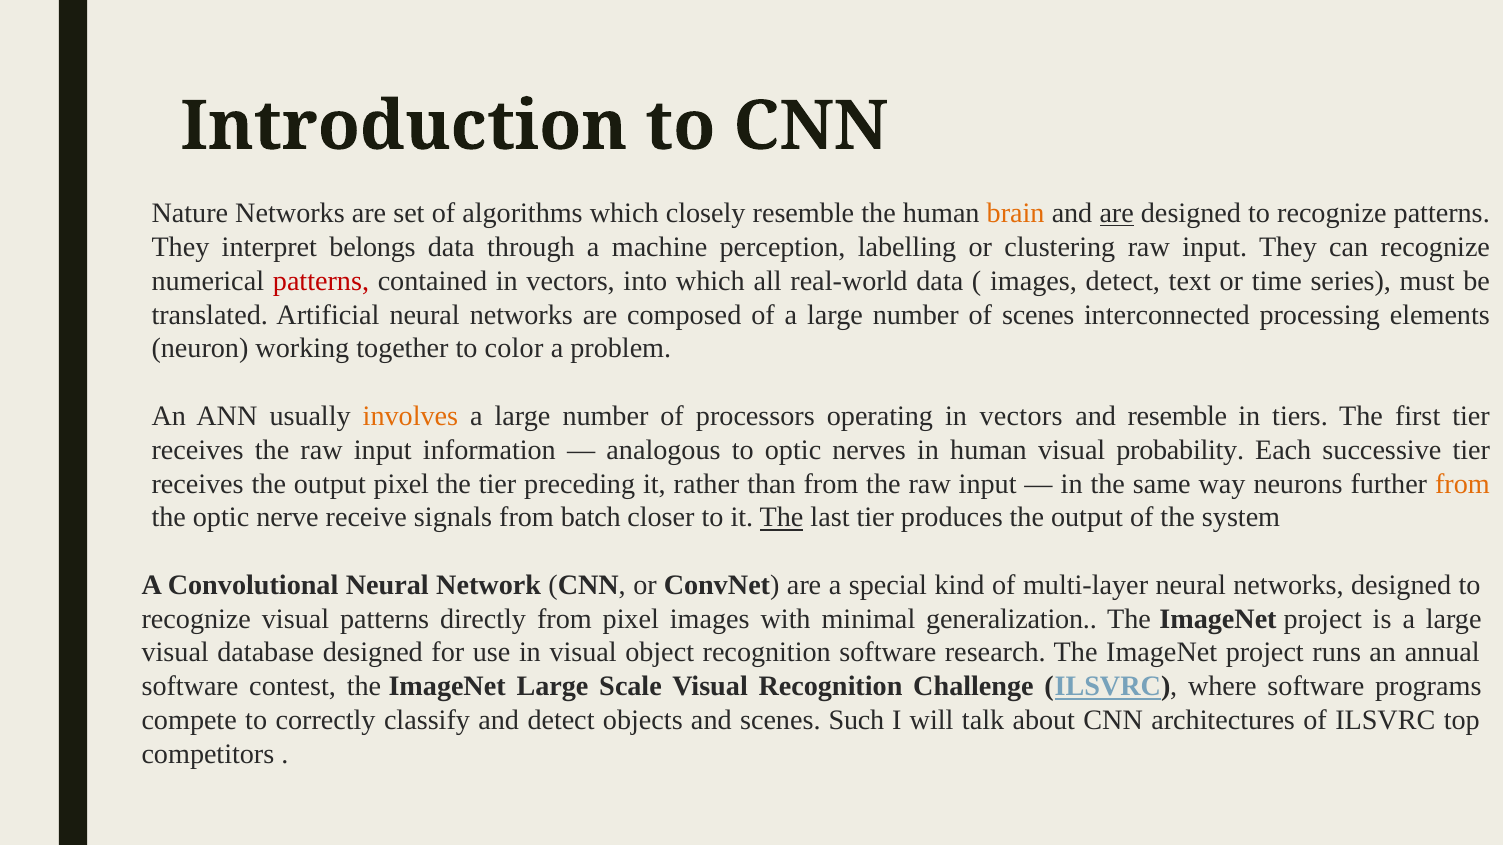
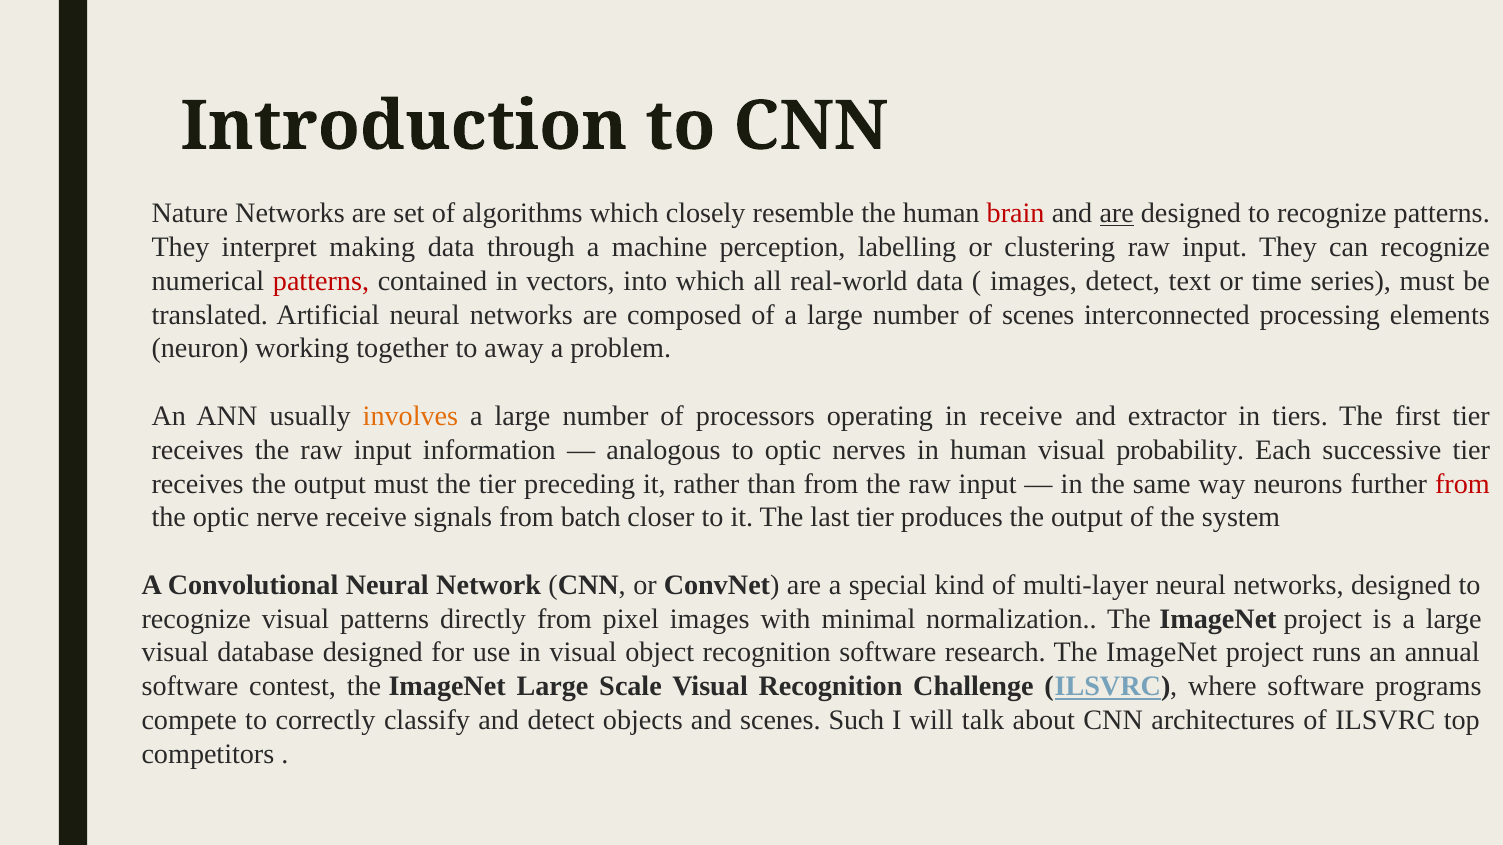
brain colour: orange -> red
belongs: belongs -> making
color: color -> away
operating in vectors: vectors -> receive
and resemble: resemble -> extractor
output pixel: pixel -> must
from at (1462, 484) colour: orange -> red
The at (782, 518) underline: present -> none
generalization: generalization -> normalization
